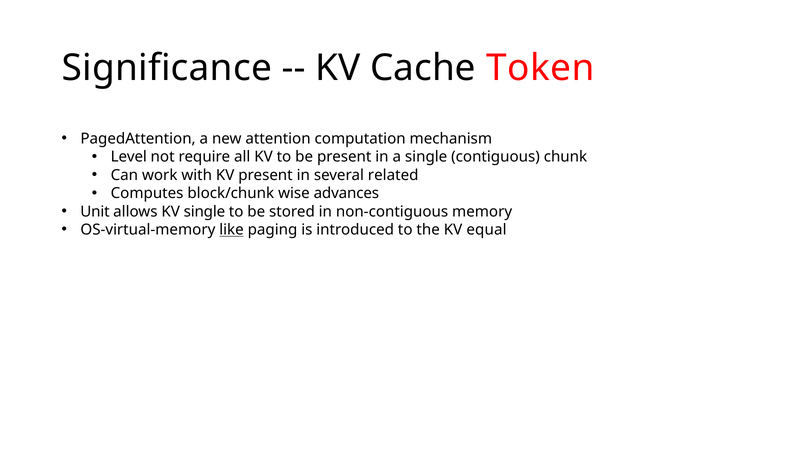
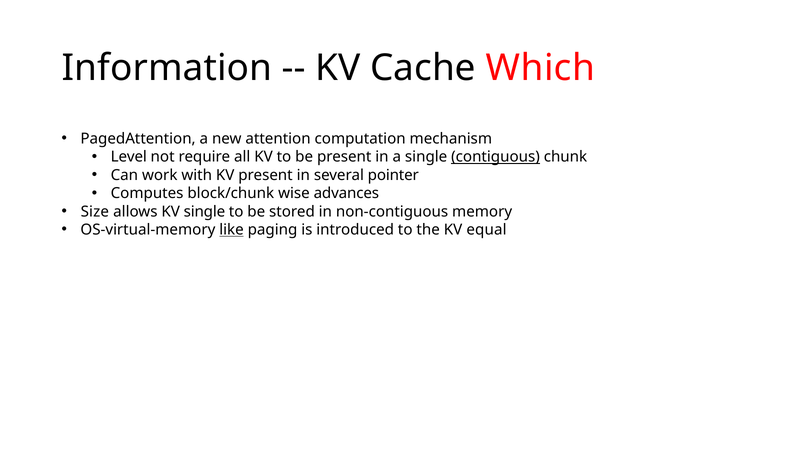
Significance: Significance -> Information
Token: Token -> Which
contiguous underline: none -> present
related: related -> pointer
Unit: Unit -> Size
